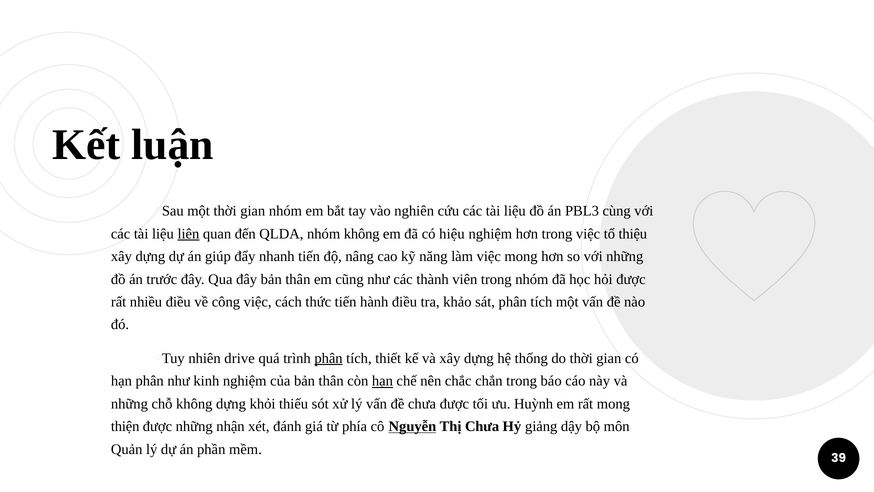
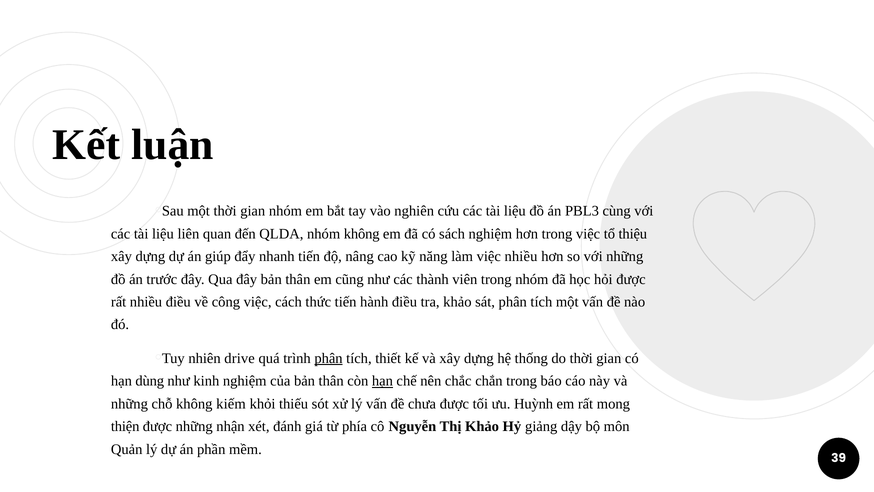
liên underline: present -> none
hiệu: hiệu -> sách
việc mong: mong -> nhiều
hạn phân: phân -> dùng
không dựng: dựng -> kiếm
Nguyễn underline: present -> none
Thị Chưa: Chưa -> Khảo
